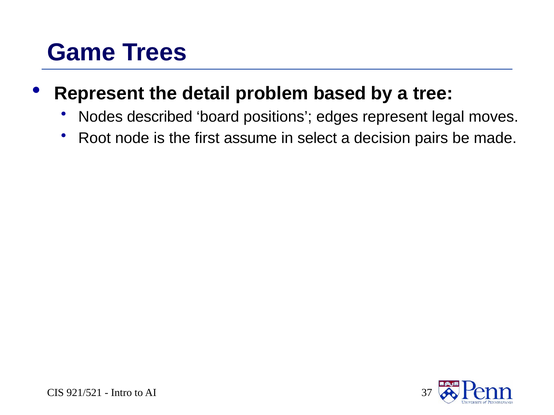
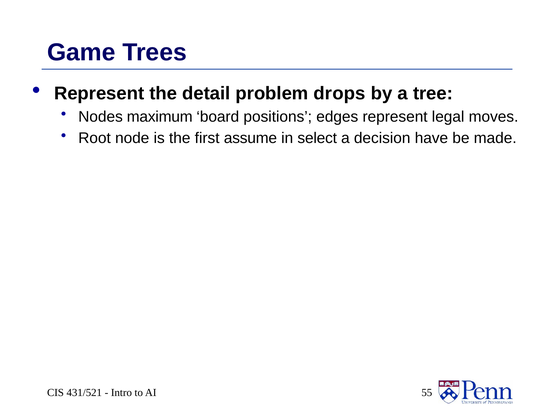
based: based -> drops
described: described -> maximum
pairs: pairs -> have
921/521: 921/521 -> 431/521
37: 37 -> 55
